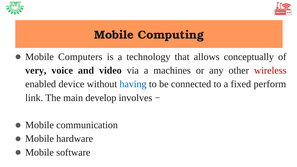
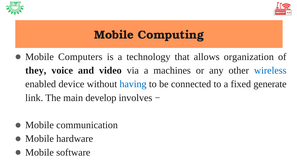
conceptually: conceptually -> organization
very: very -> they
wireless colour: red -> blue
perform: perform -> generate
